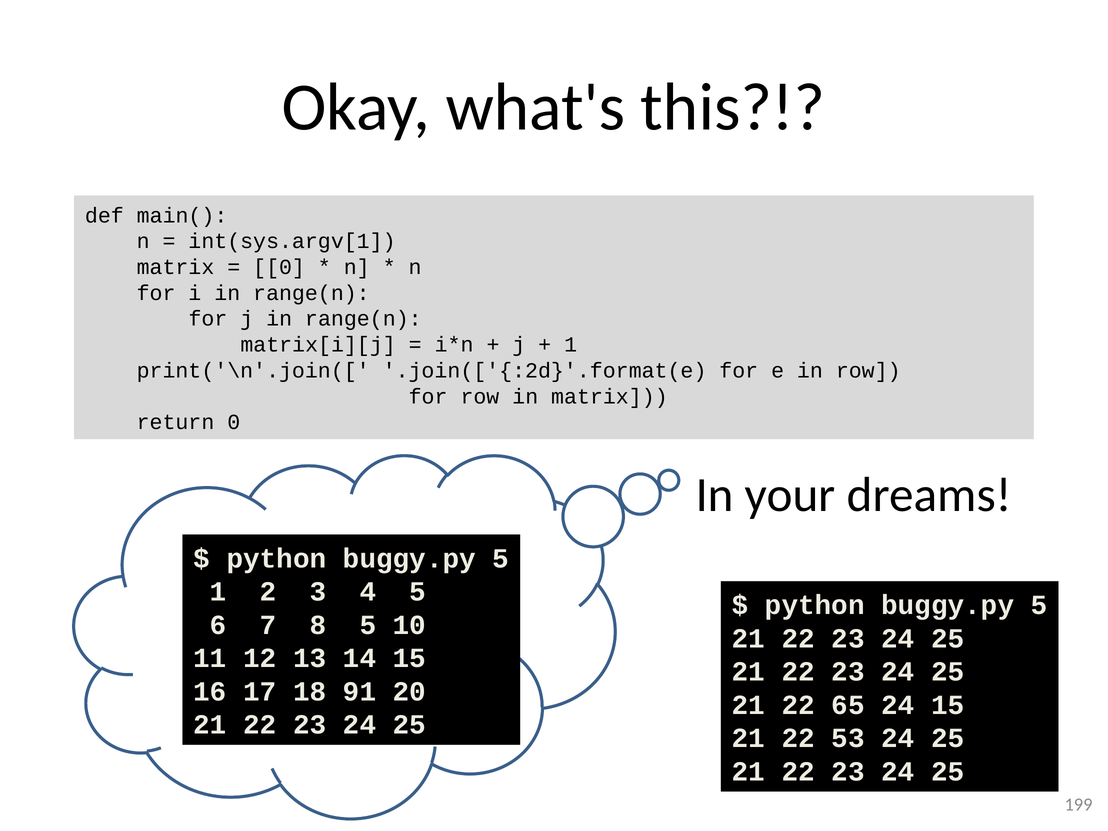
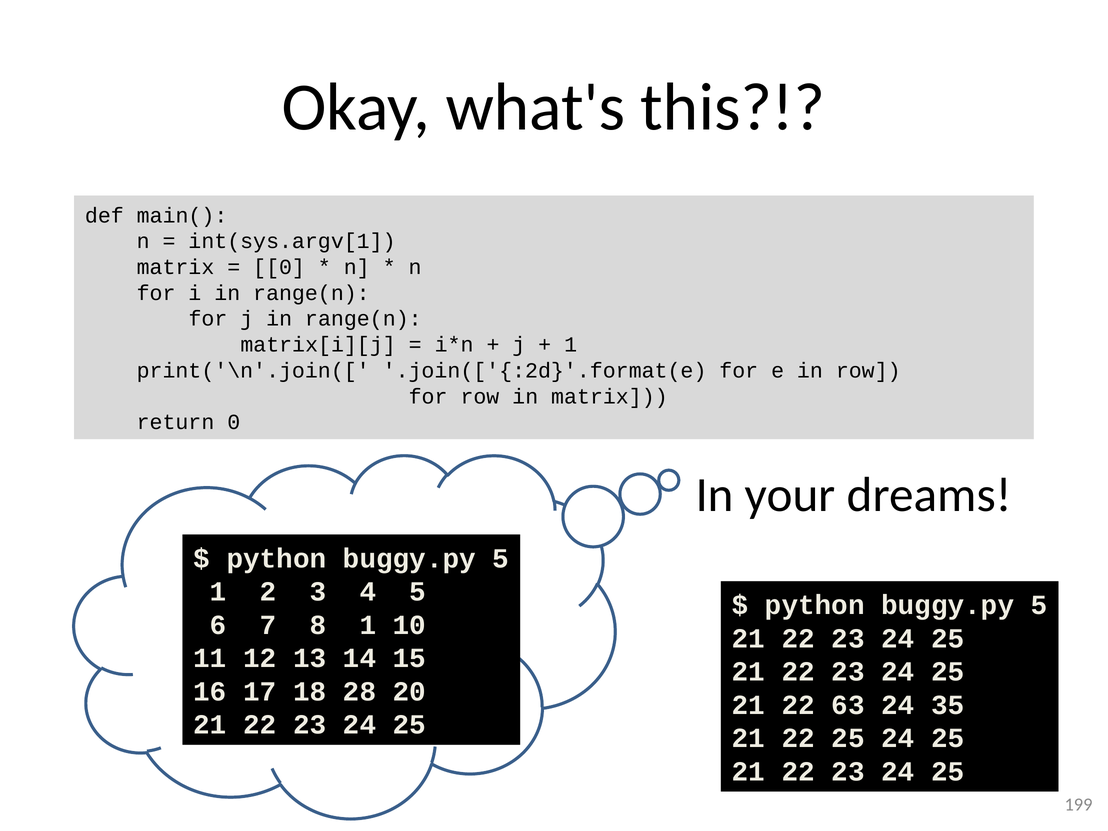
8 5: 5 -> 1
91: 91 -> 28
65: 65 -> 63
24 15: 15 -> 35
22 53: 53 -> 25
